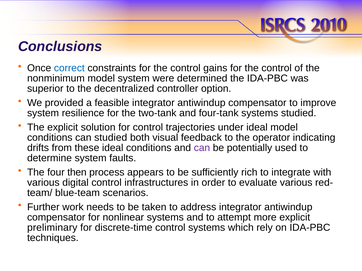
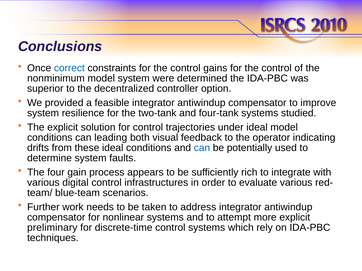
can studied: studied -> leading
can at (202, 148) colour: purple -> blue
then: then -> gain
